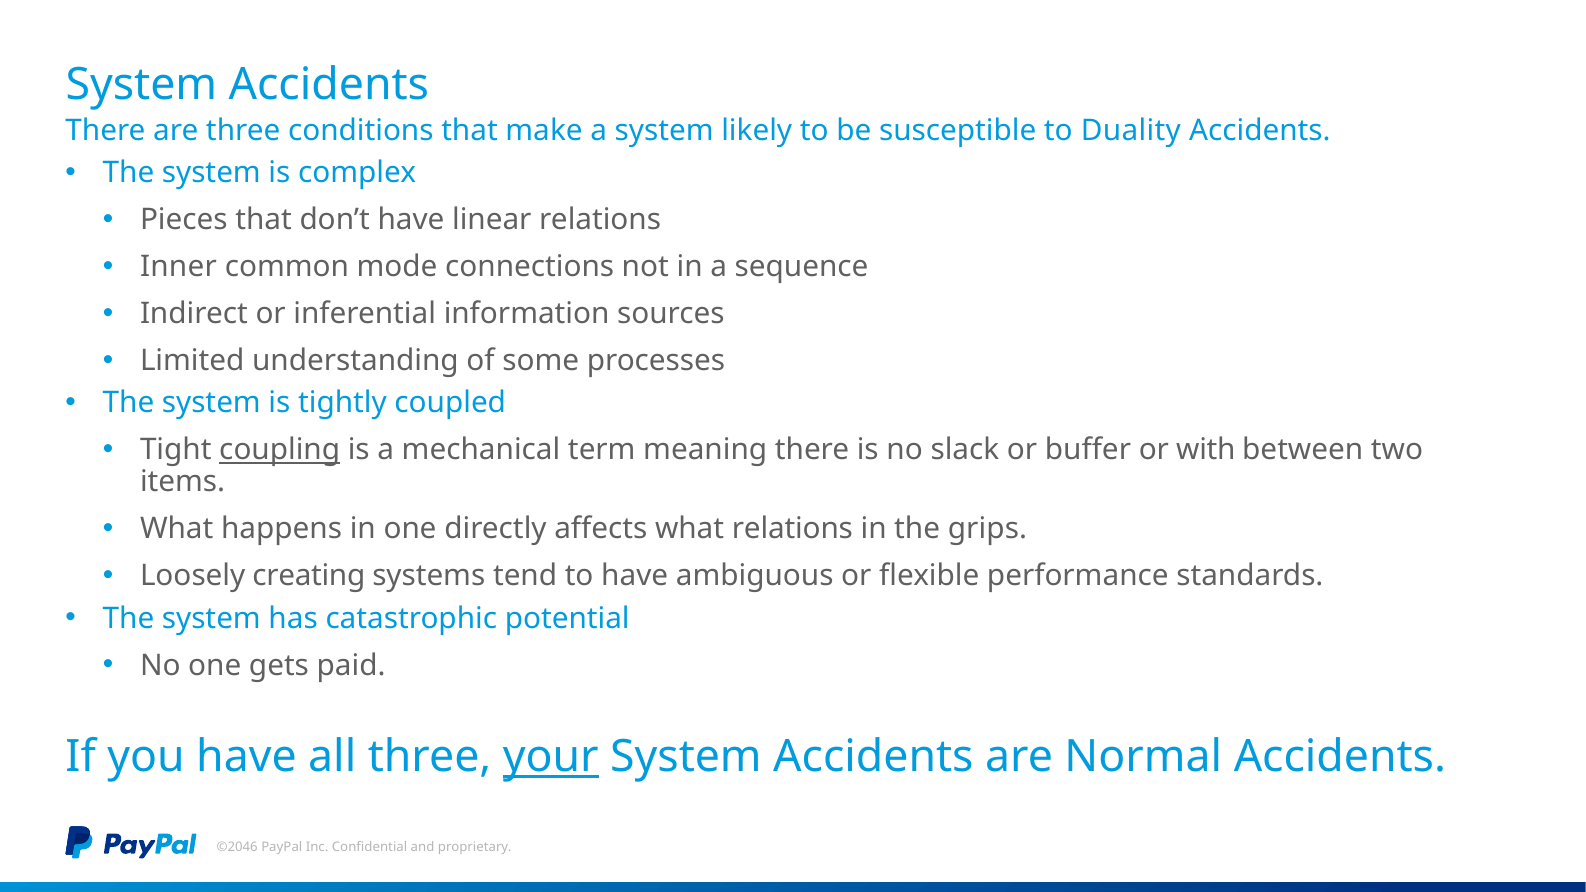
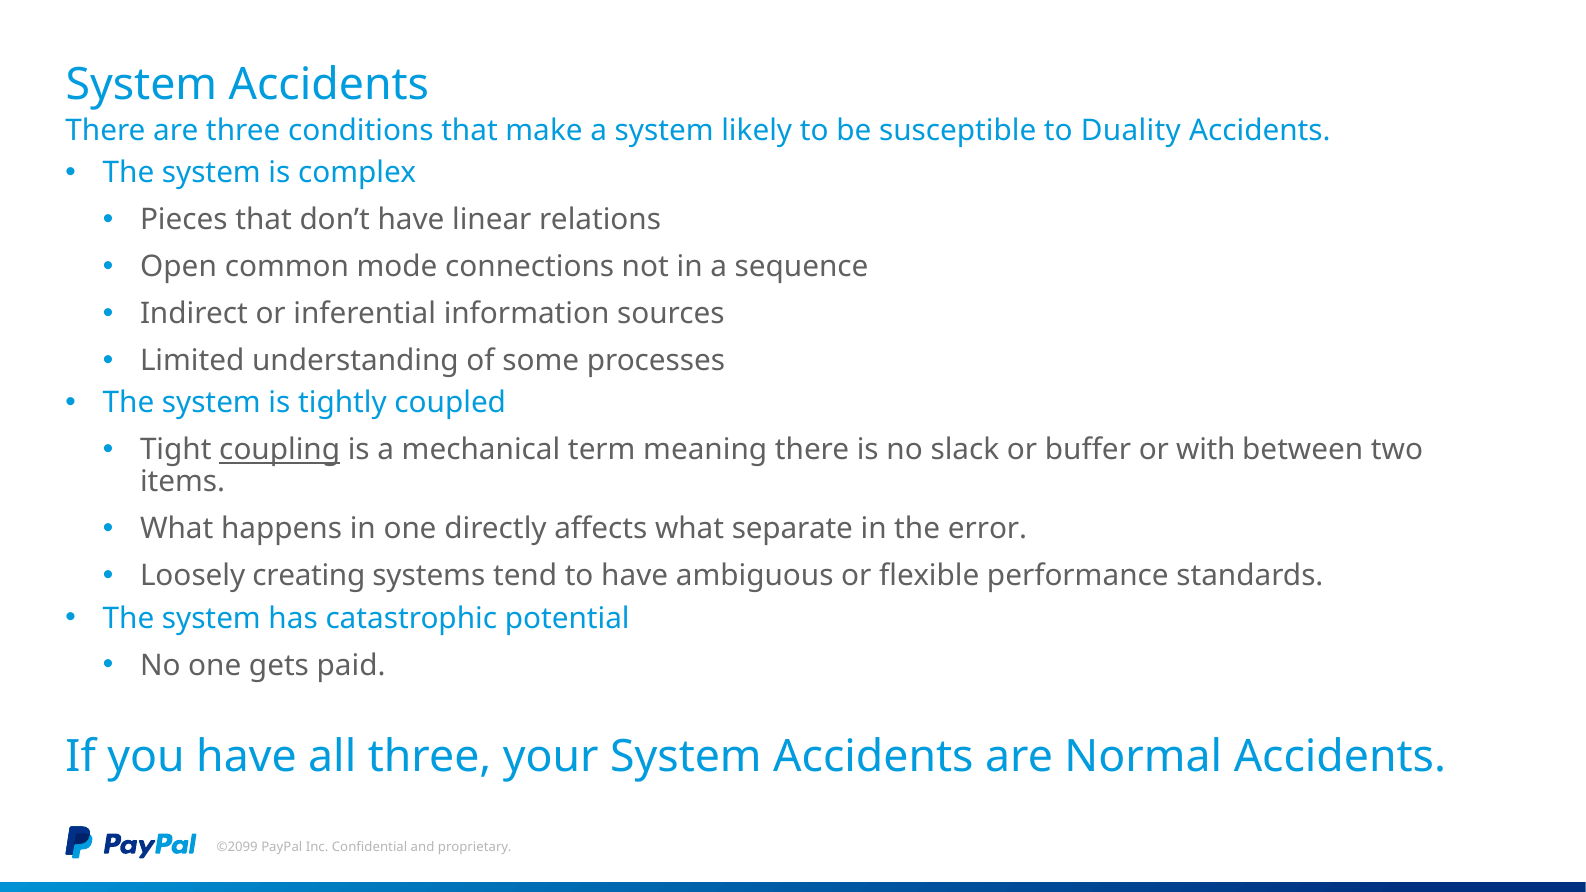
Inner: Inner -> Open
what relations: relations -> separate
grips: grips -> error
your underline: present -> none
©2046: ©2046 -> ©2099
